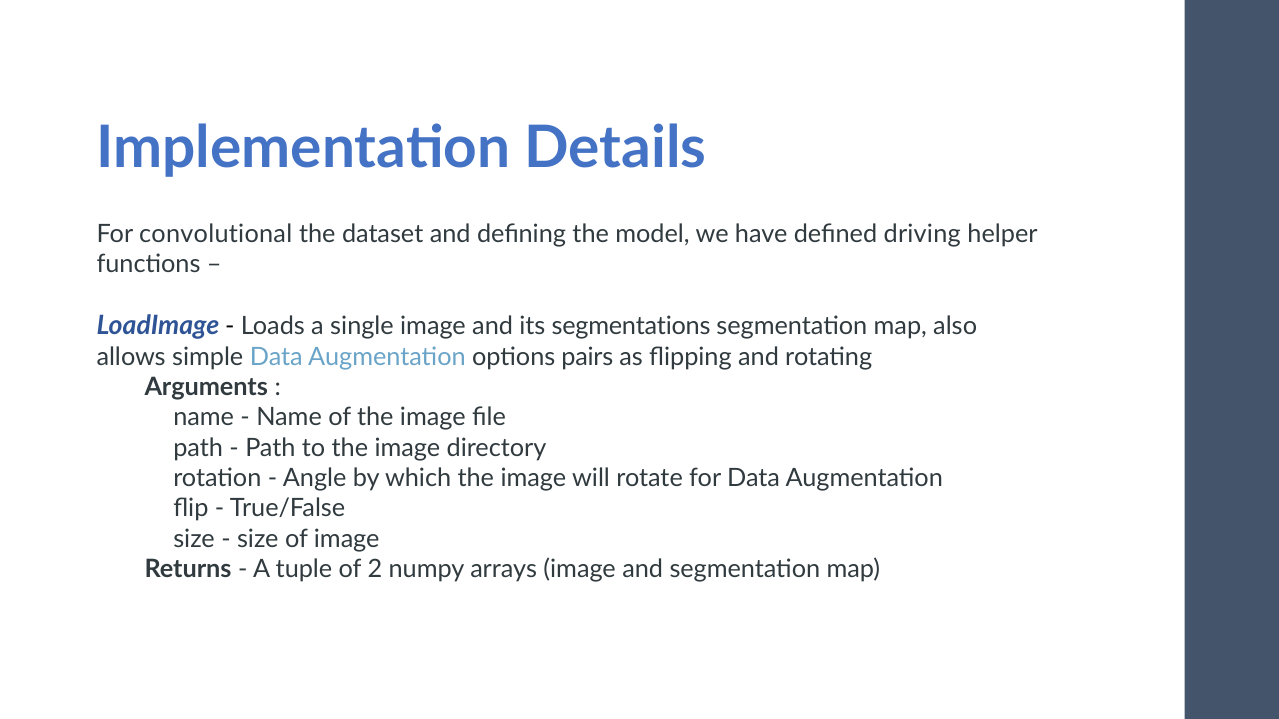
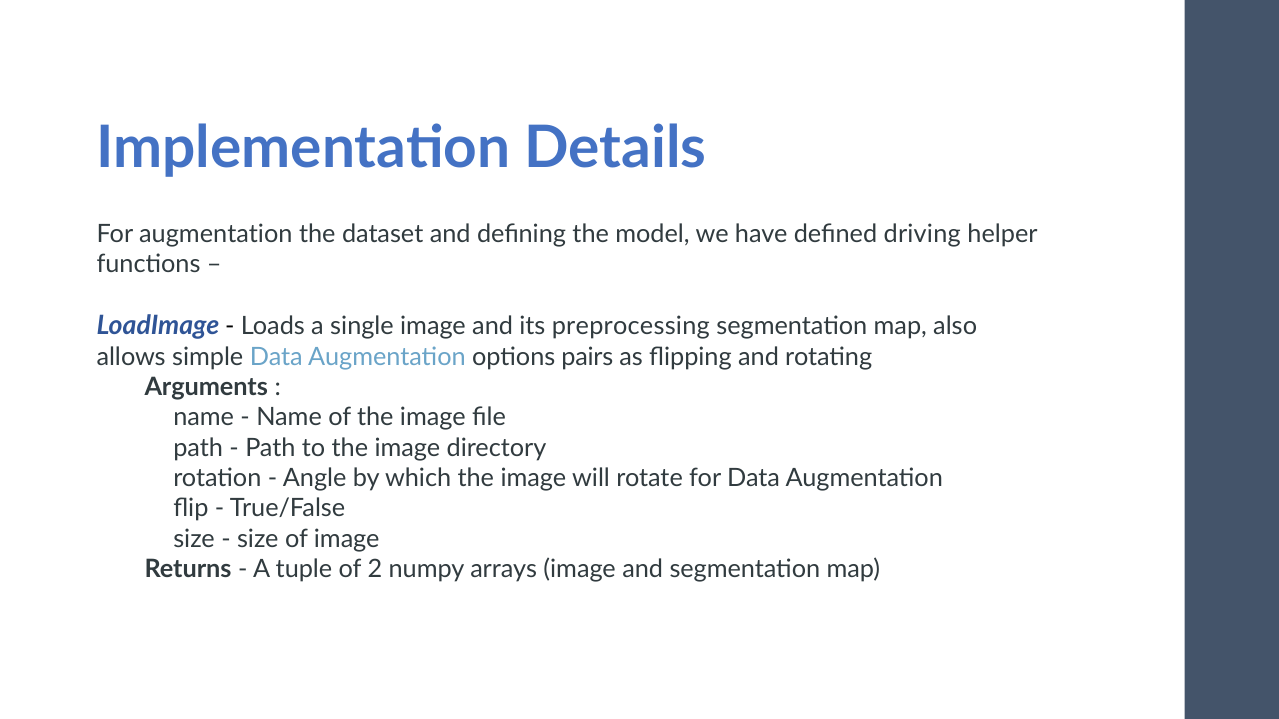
For convolutional: convolutional -> augmentation
segmentations: segmentations -> preprocessing
